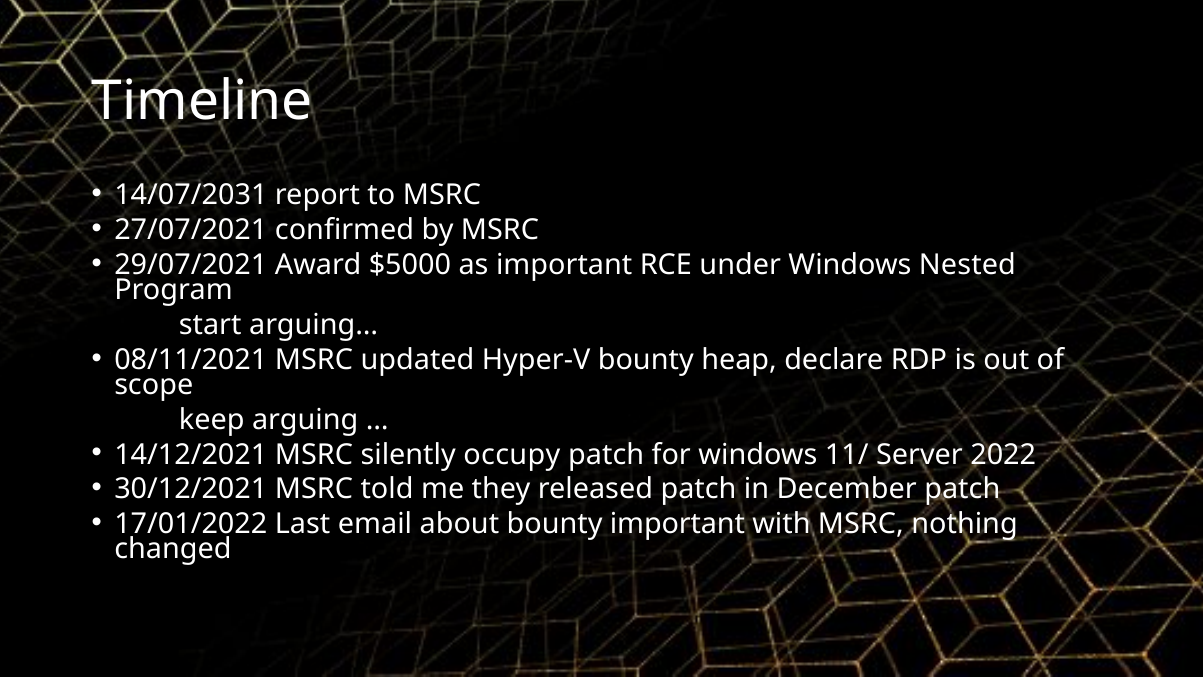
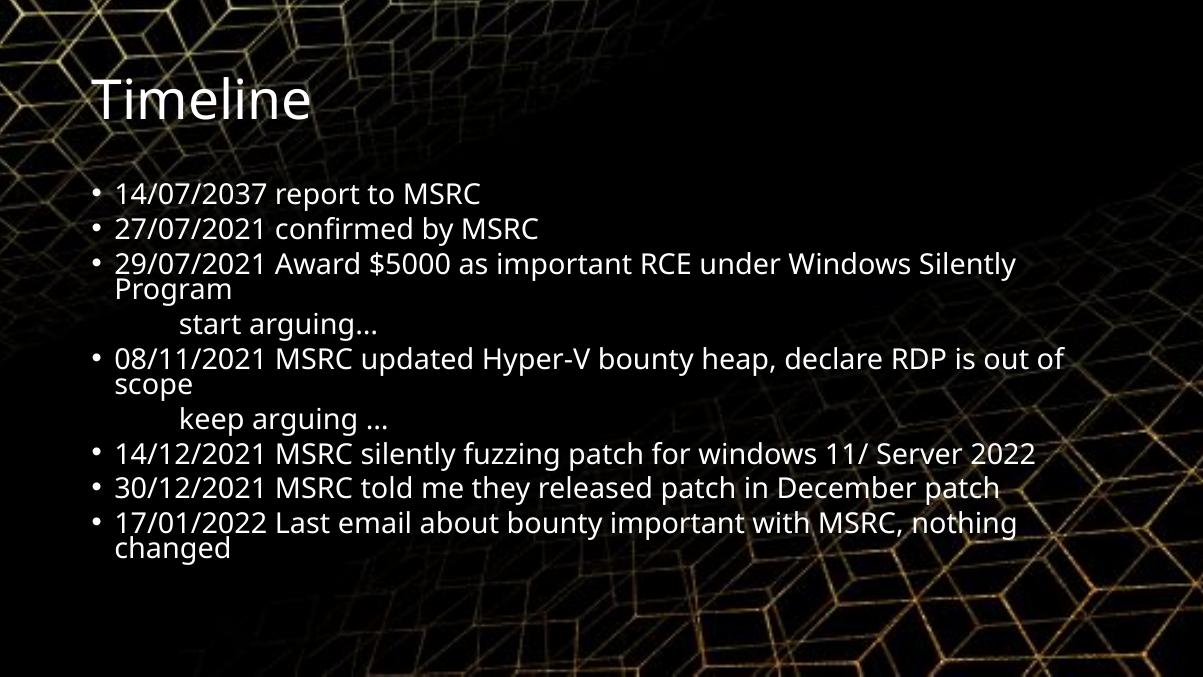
14/07/2031: 14/07/2031 -> 14/07/2037
Windows Nested: Nested -> Silently
occupy: occupy -> fuzzing
